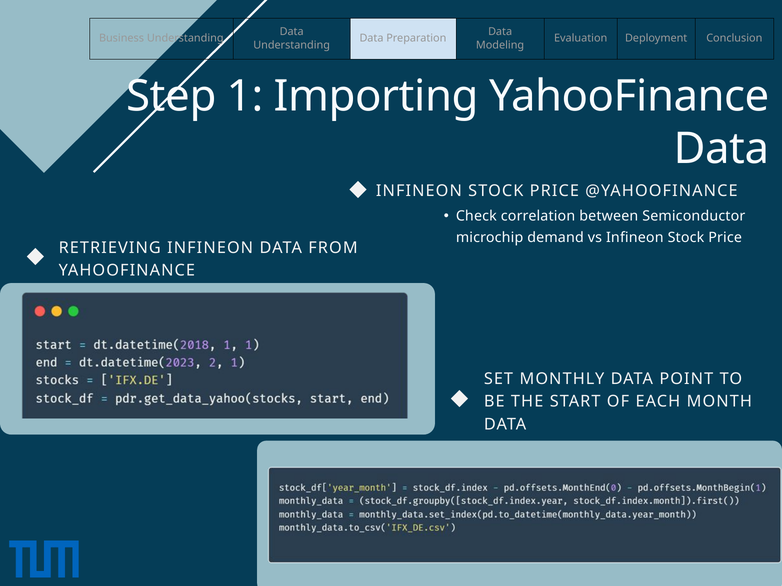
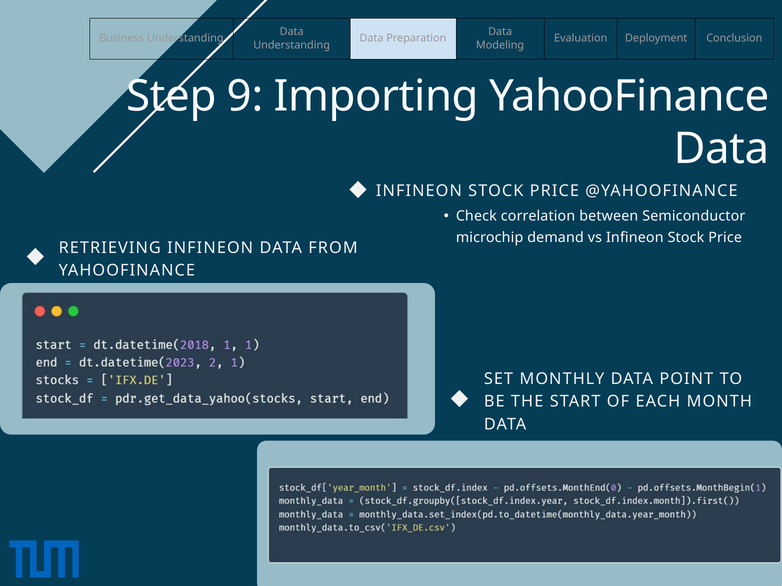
1: 1 -> 9
